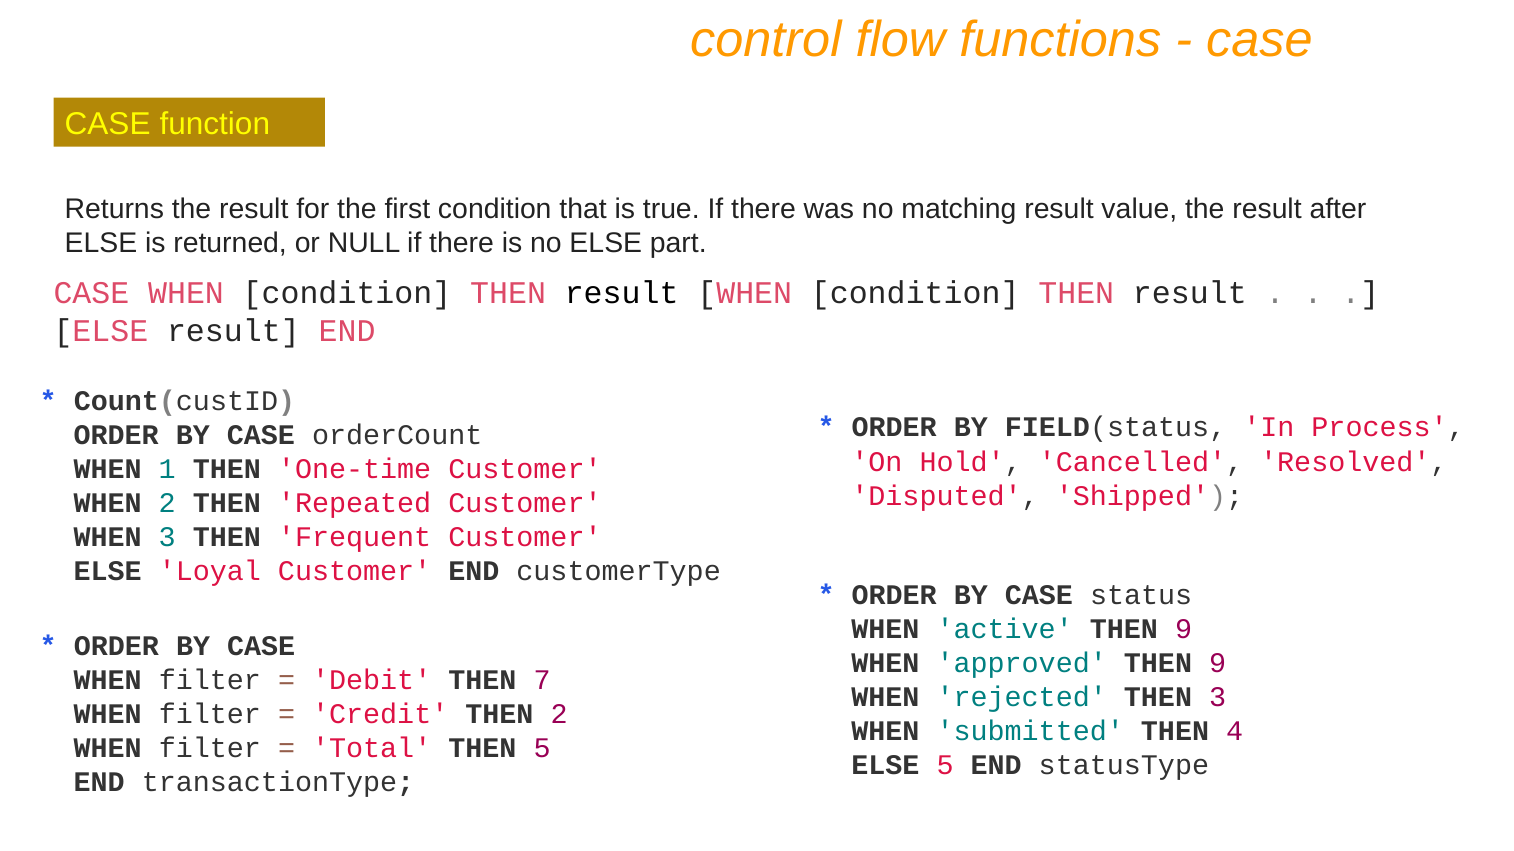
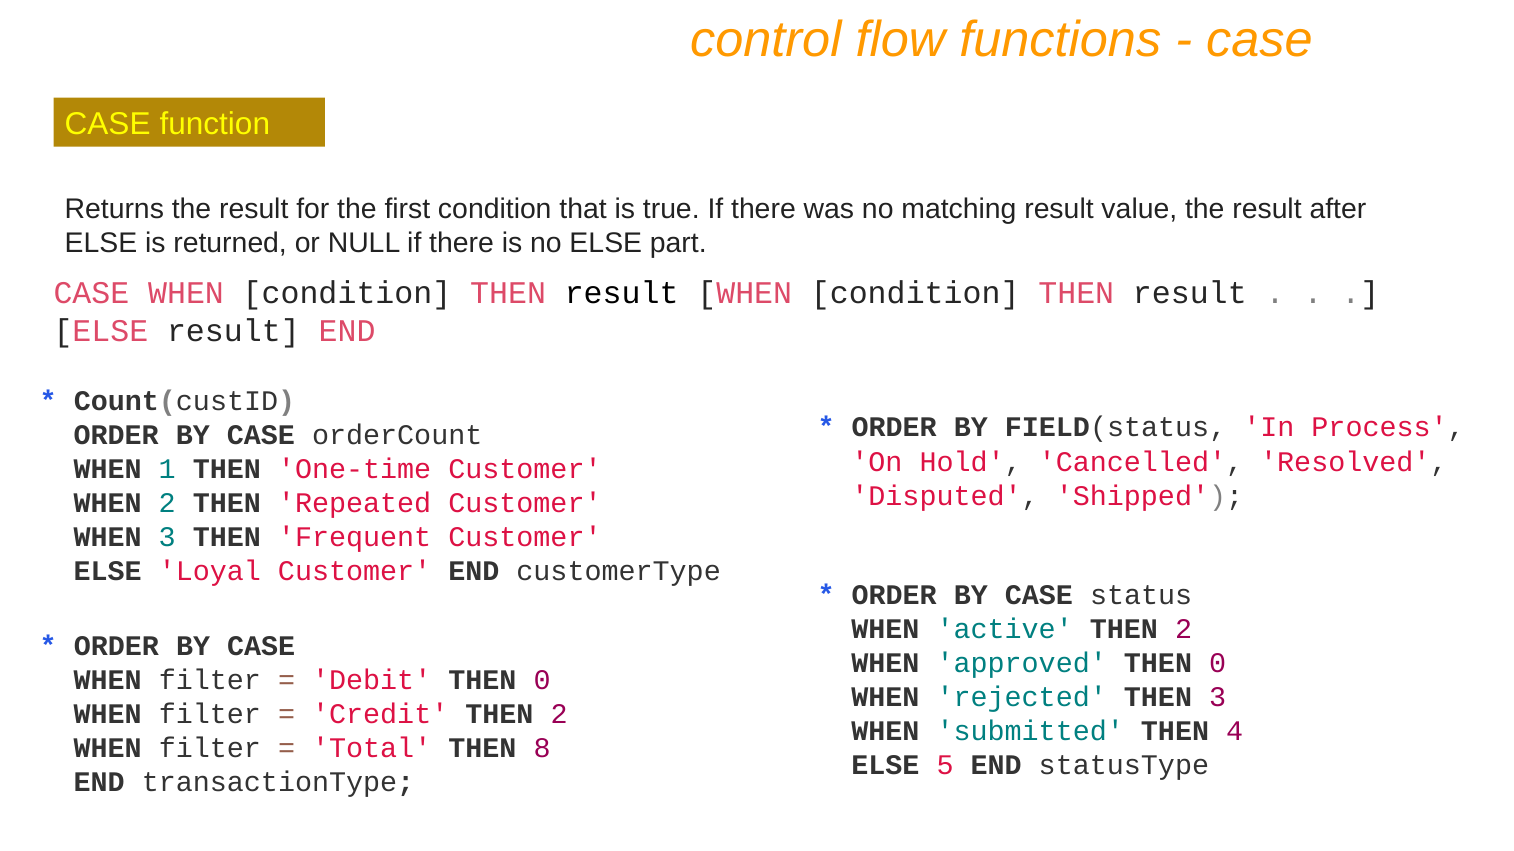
active THEN 9: 9 -> 2
approved THEN 9: 9 -> 0
Debit THEN 7: 7 -> 0
THEN 5: 5 -> 8
